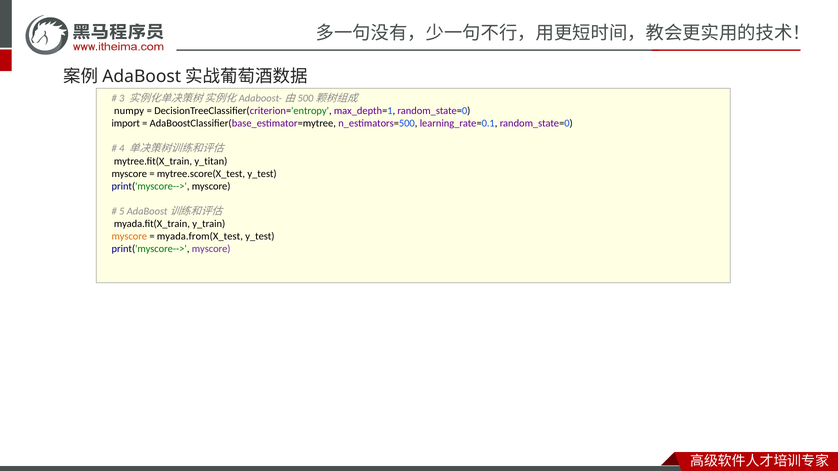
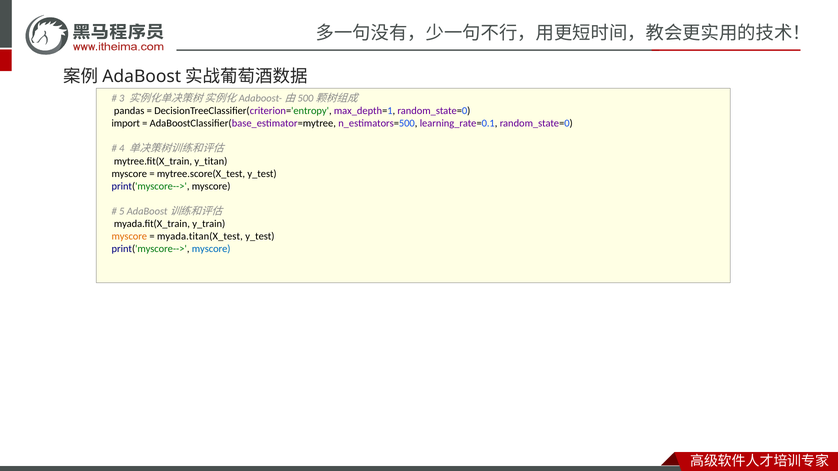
numpy: numpy -> pandas
myada.from(X_test: myada.from(X_test -> myada.titan(X_test
myscore at (211, 249) colour: purple -> blue
